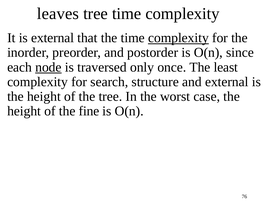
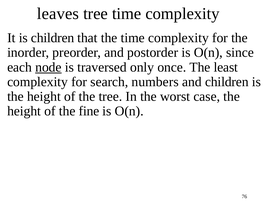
is external: external -> children
complexity at (178, 38) underline: present -> none
structure: structure -> numbers
and external: external -> children
